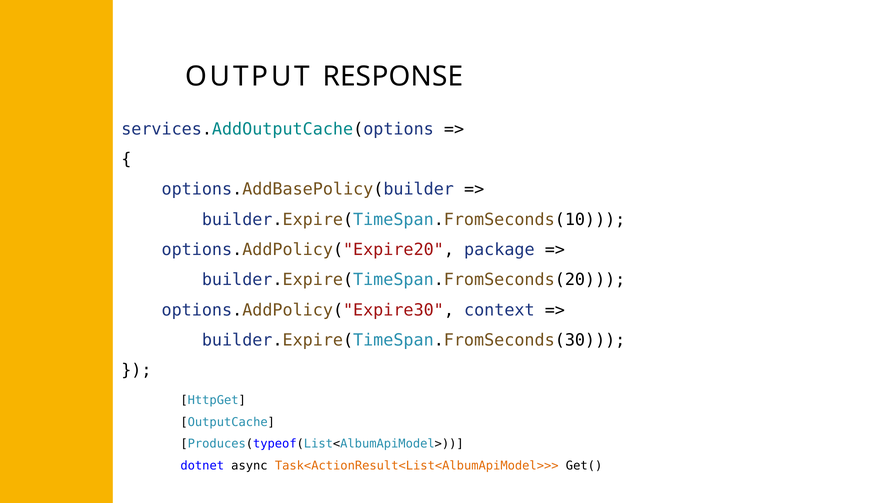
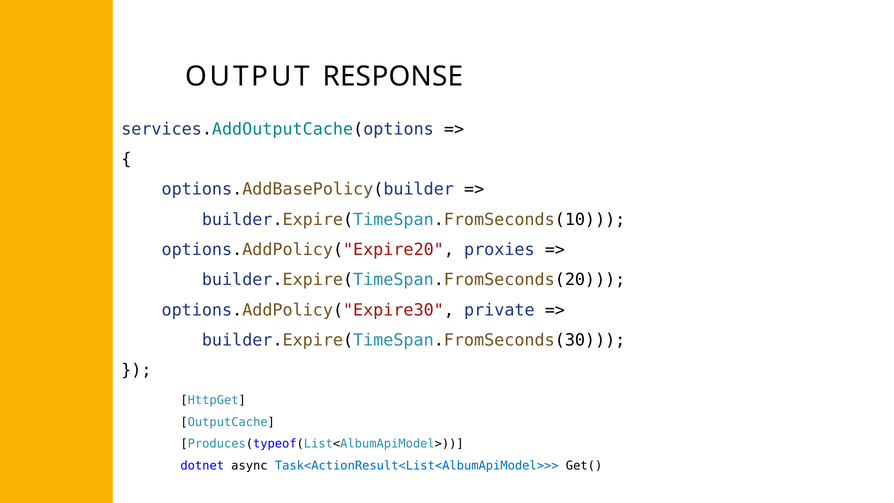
package: package -> proxies
context: context -> private
Task<ActionResult<List<AlbumApiModel>>> colour: orange -> blue
